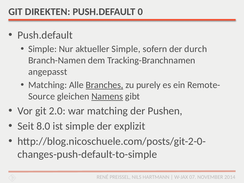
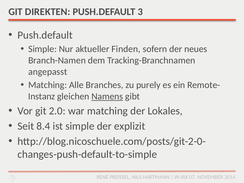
0: 0 -> 3
aktueller Simple: Simple -> Finden
durch: durch -> neues
Branches underline: present -> none
Source: Source -> Instanz
Pushen: Pushen -> Lokales
8.0: 8.0 -> 8.4
